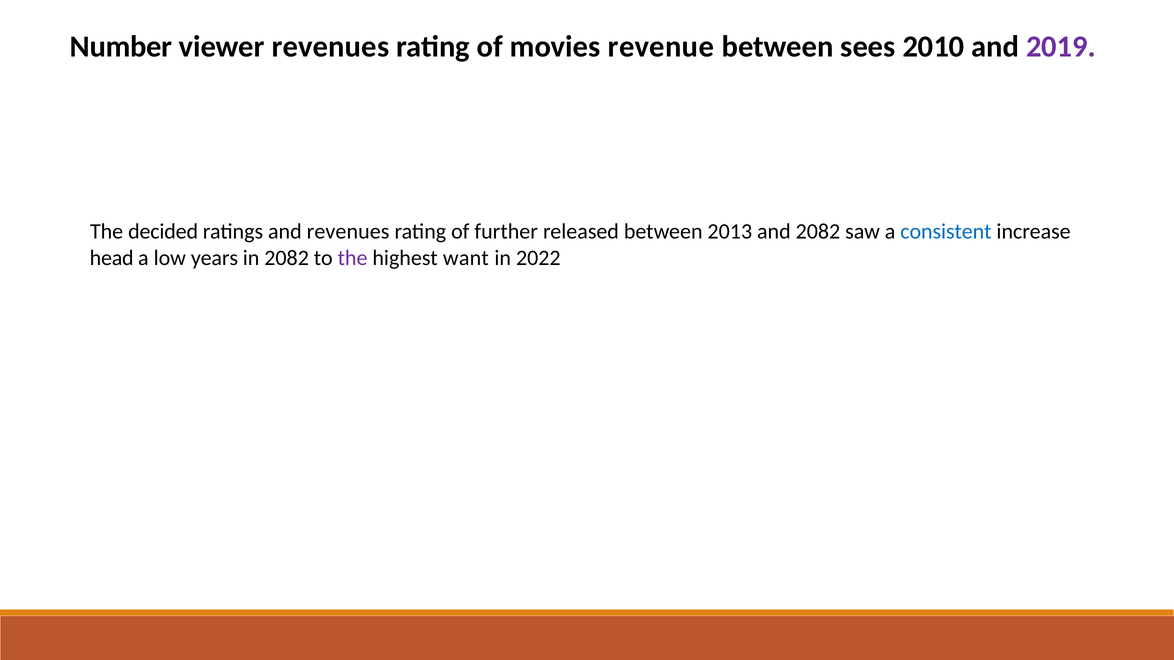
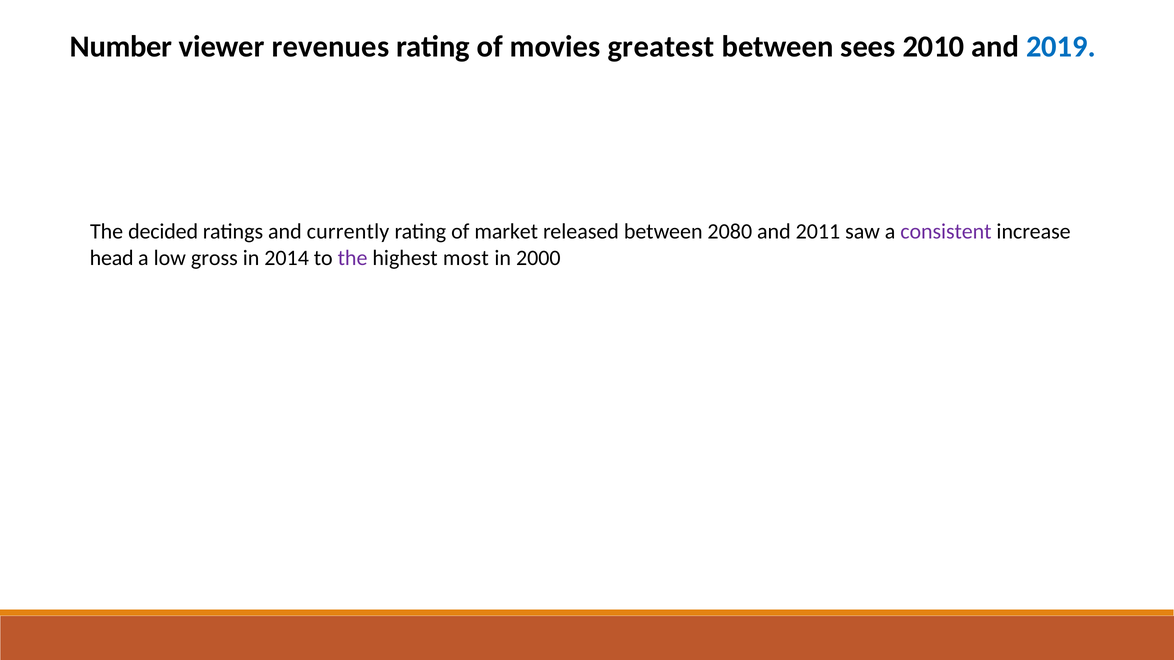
revenue: revenue -> greatest
2019 colour: purple -> blue
and revenues: revenues -> currently
further: further -> market
2013: 2013 -> 2080
and 2082: 2082 -> 2011
consistent colour: blue -> purple
years: years -> gross
in 2082: 2082 -> 2014
want: want -> most
2022: 2022 -> 2000
